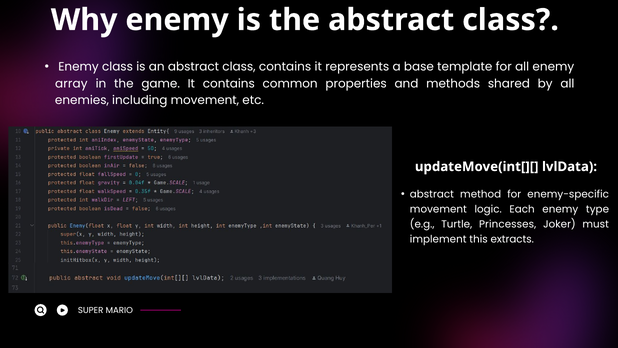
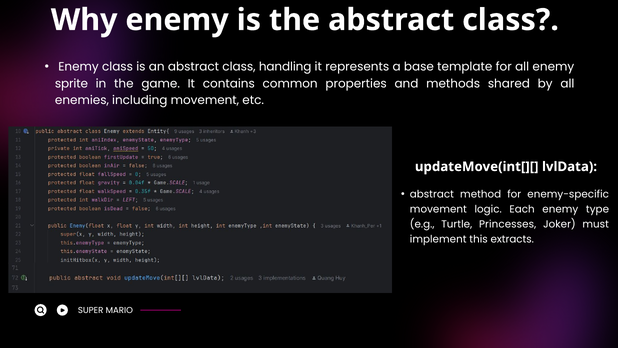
class contains: contains -> handling
array: array -> sprite
